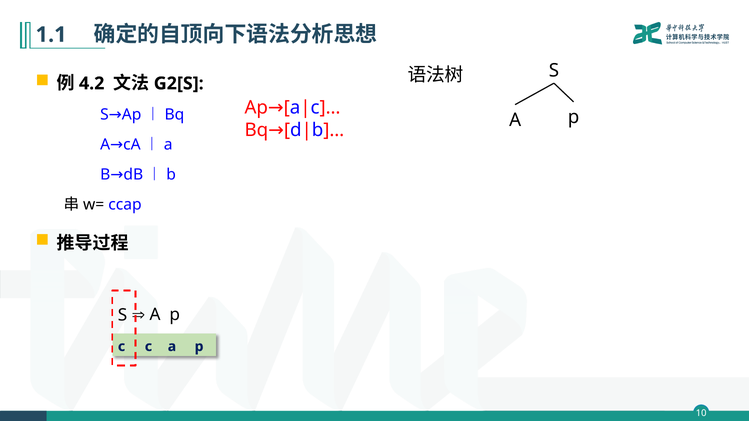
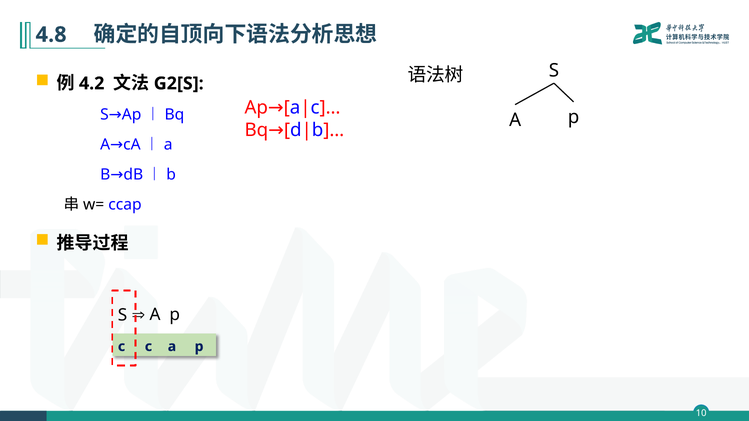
1.1: 1.1 -> 4.8
